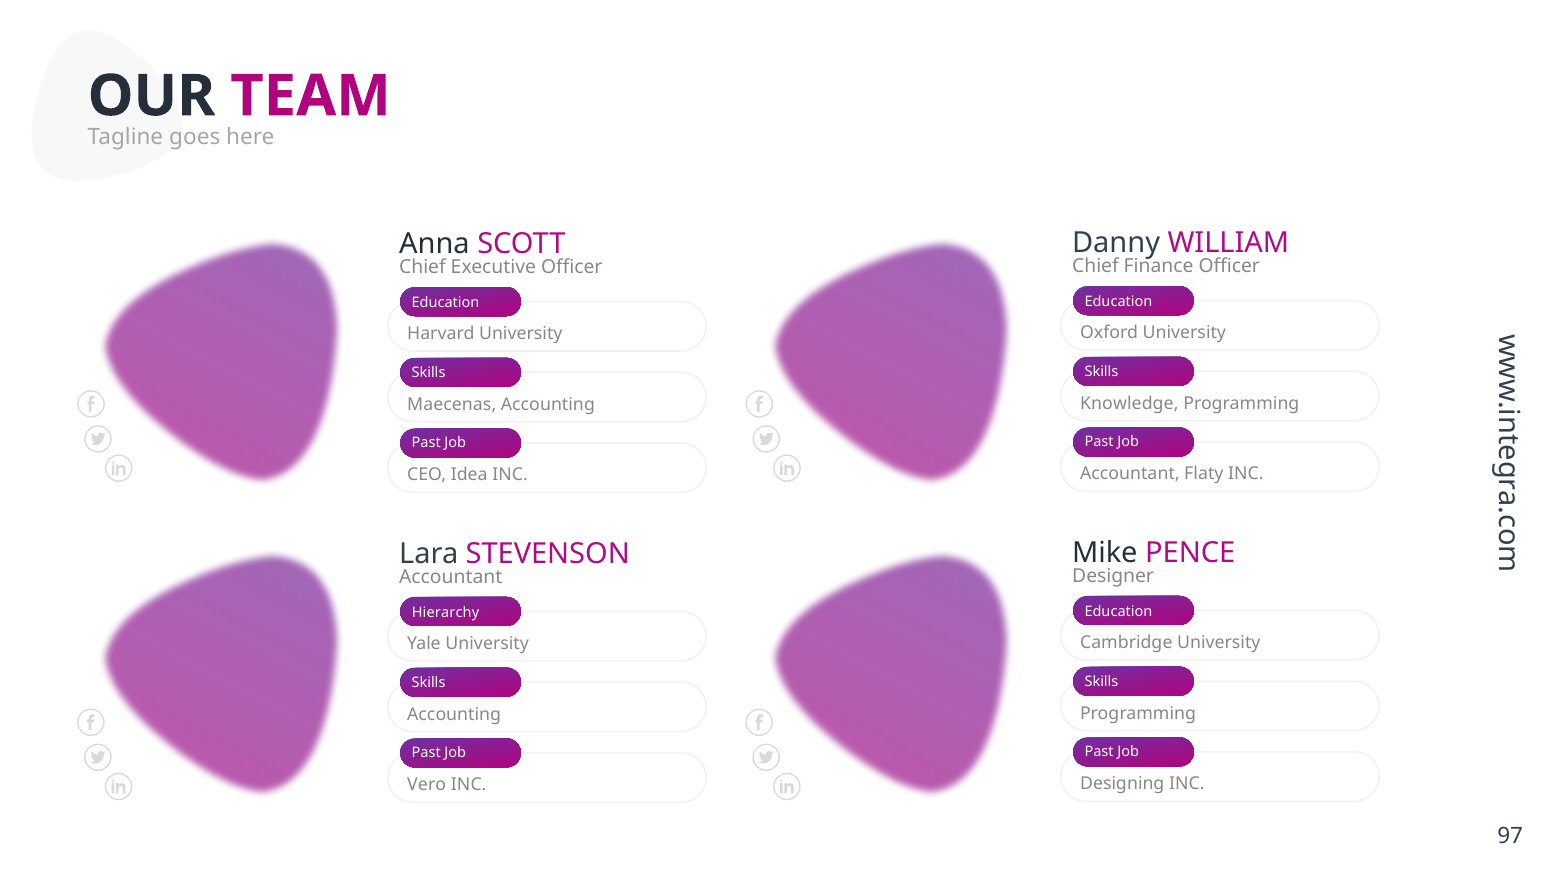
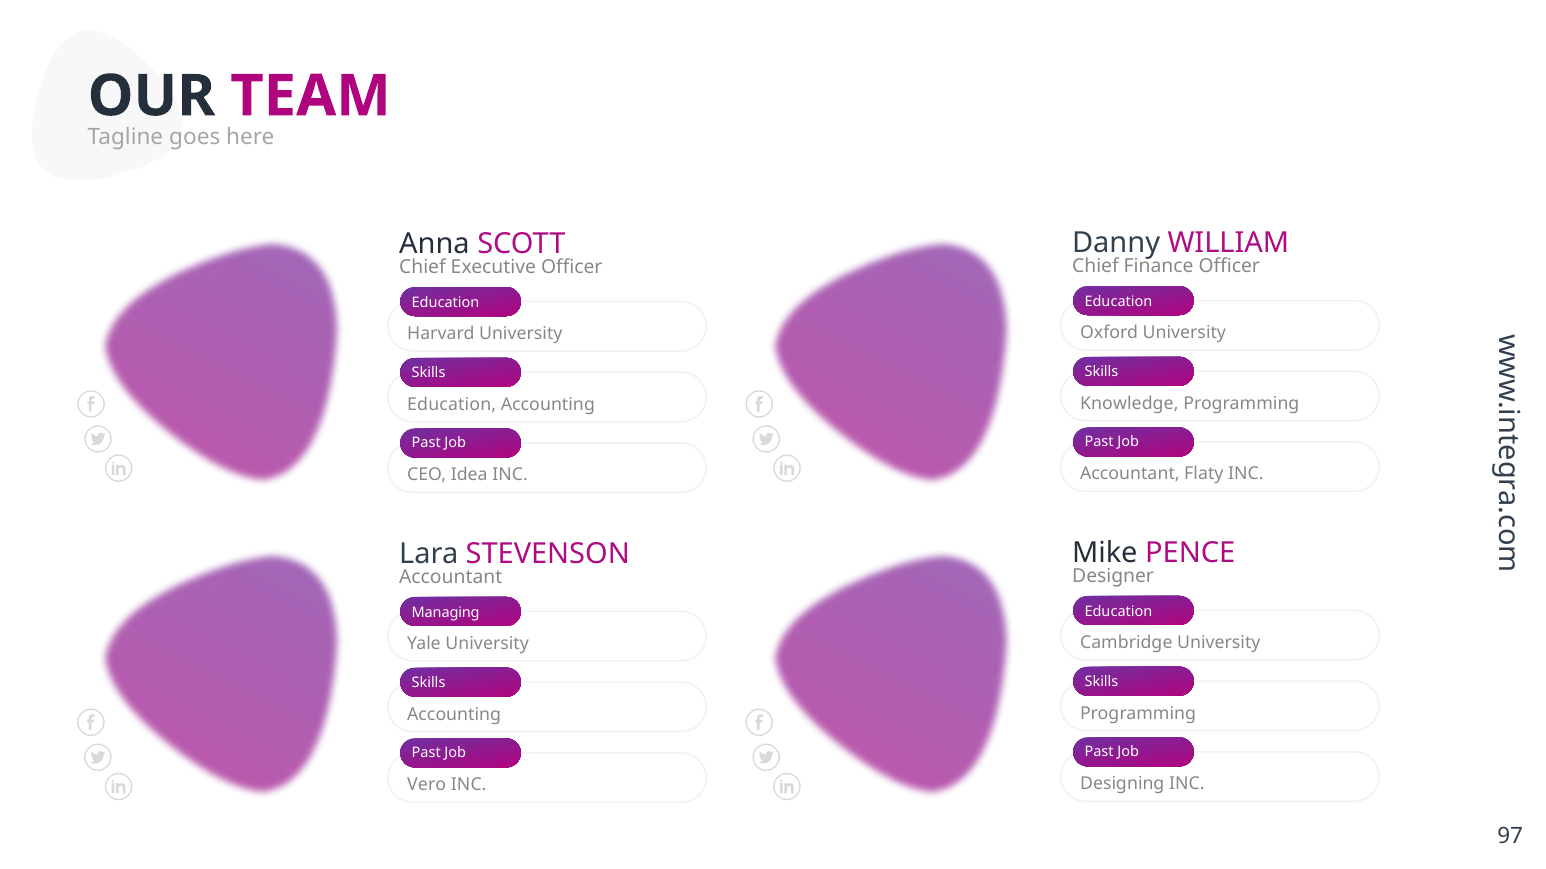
Maecenas at (452, 405): Maecenas -> Education
Hierarchy: Hierarchy -> Managing
